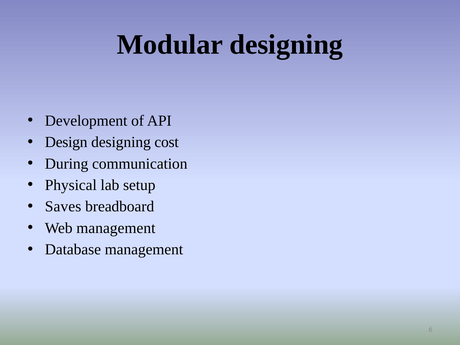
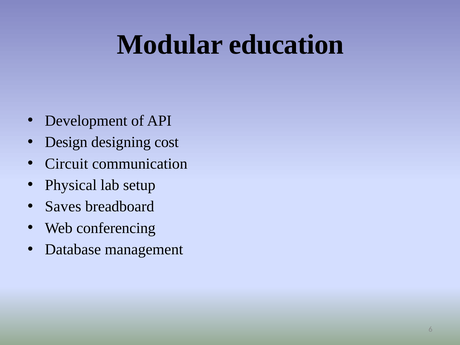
Modular designing: designing -> education
During: During -> Circuit
Web management: management -> conferencing
